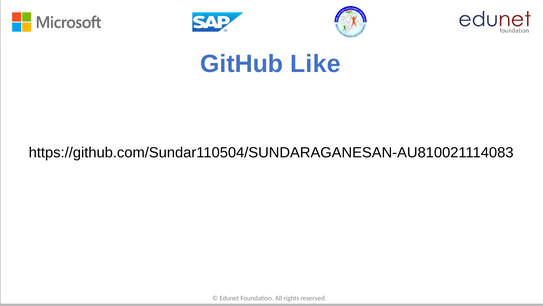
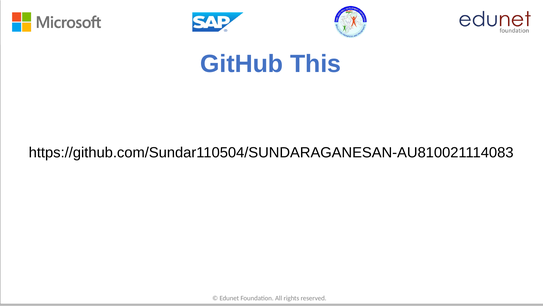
Like: Like -> This
